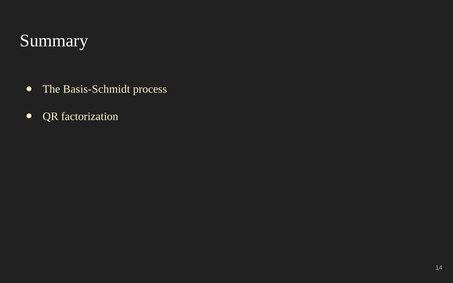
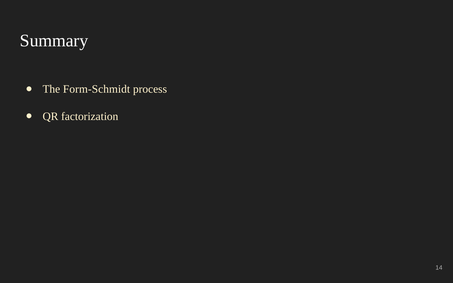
Basis-Schmidt: Basis-Schmidt -> Form-Schmidt
